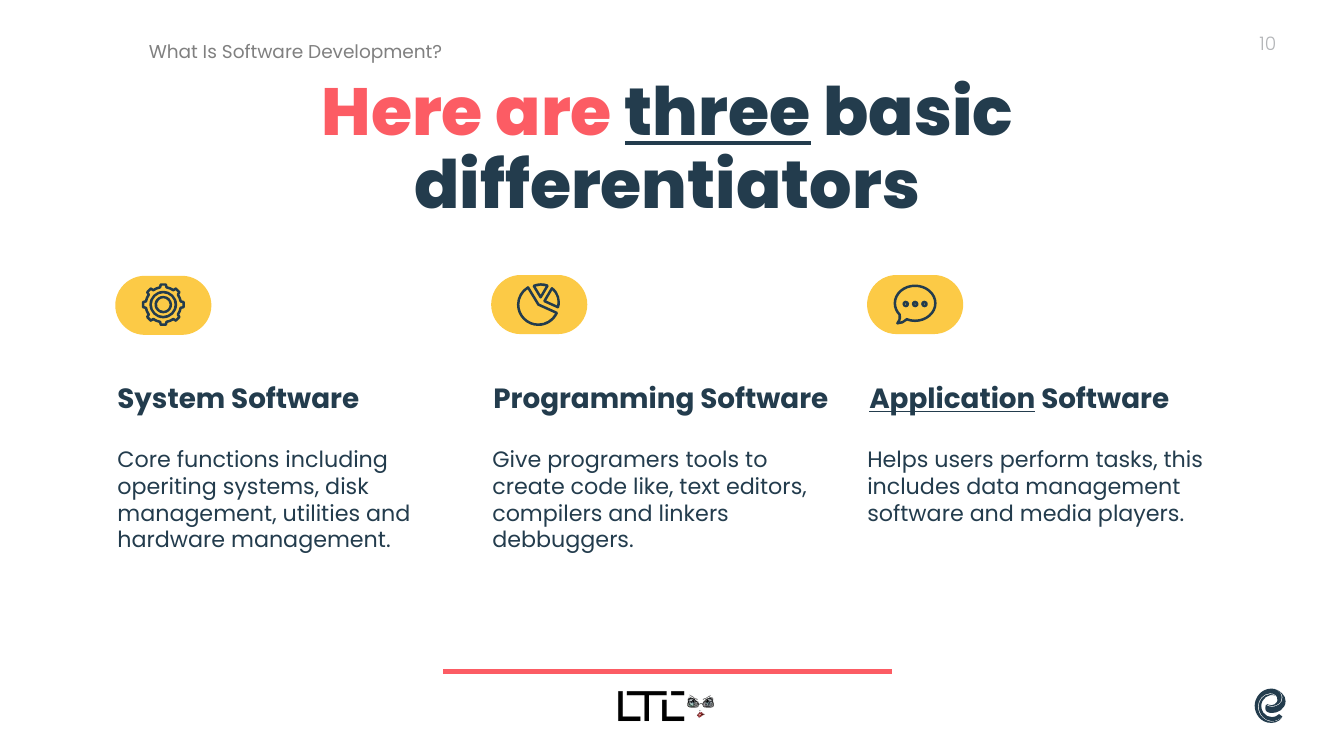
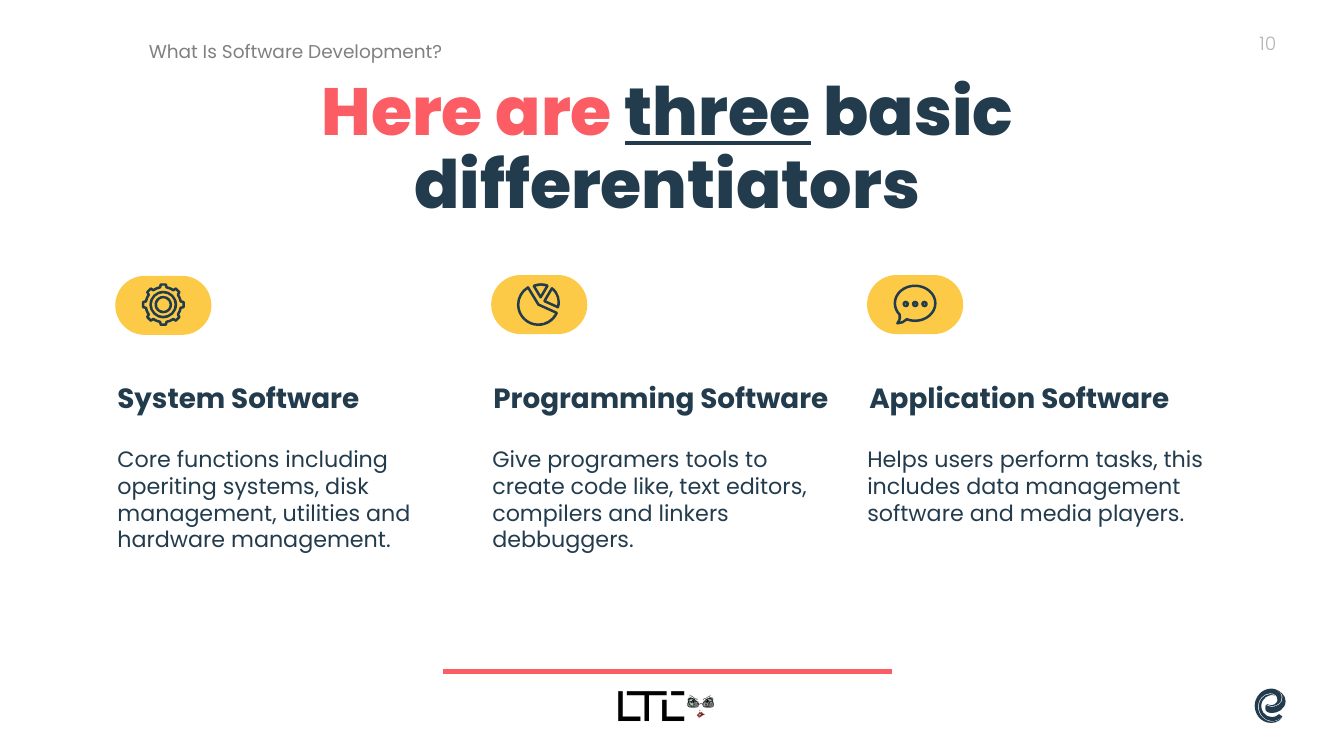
Application underline: present -> none
